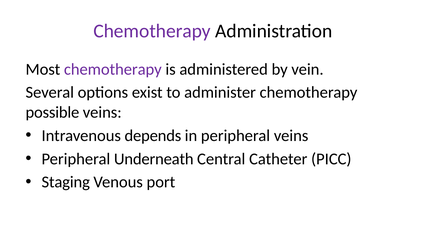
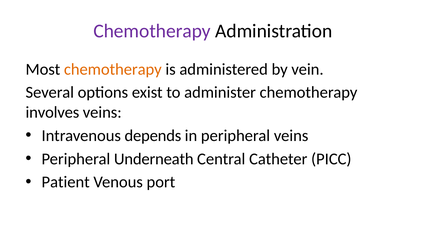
chemotherapy at (113, 69) colour: purple -> orange
possible: possible -> involves
Staging: Staging -> Patient
